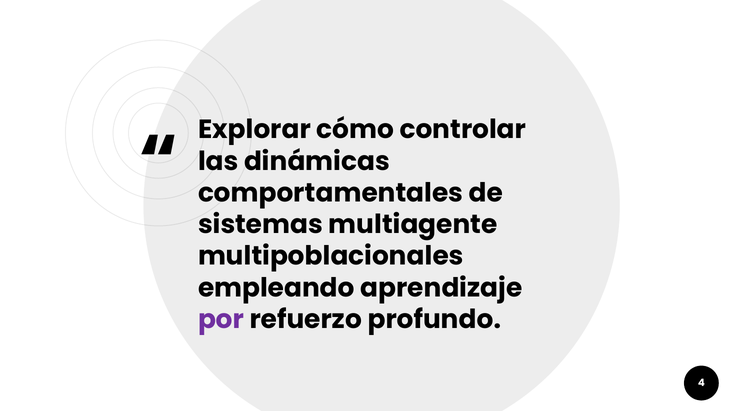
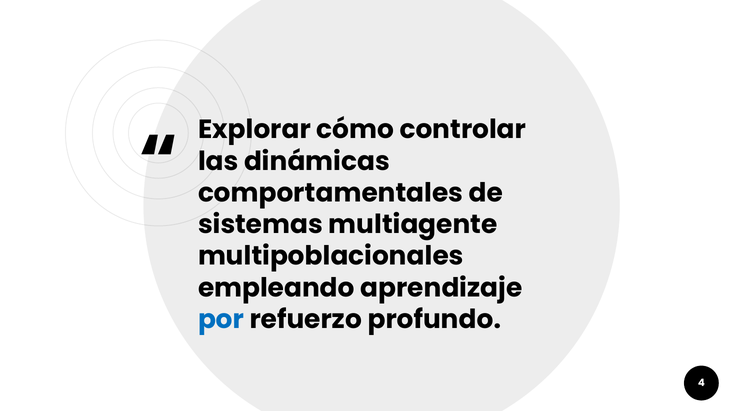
por colour: purple -> blue
